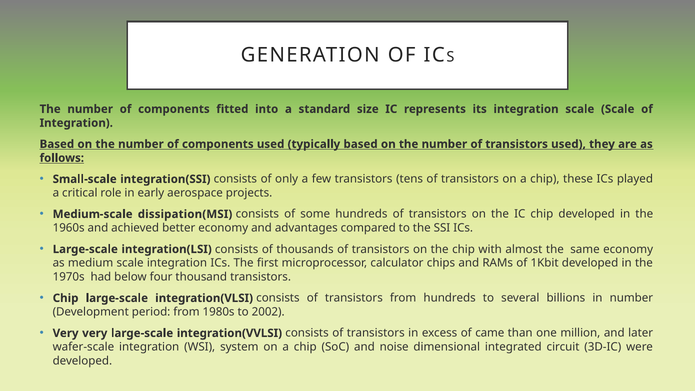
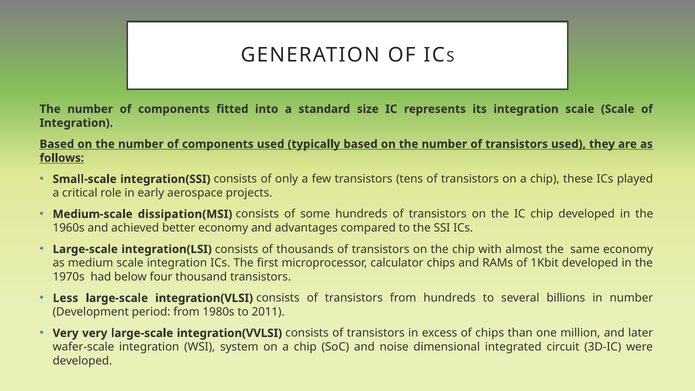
Chip at (66, 298): Chip -> Less
2002: 2002 -> 2011
of came: came -> chips
